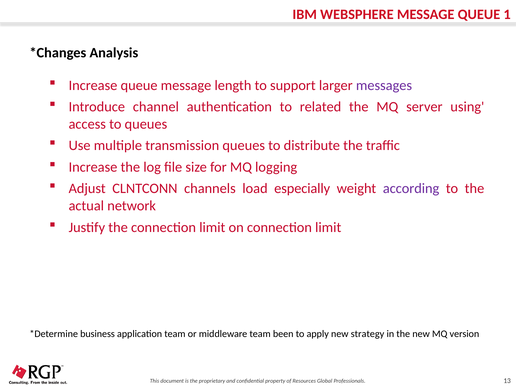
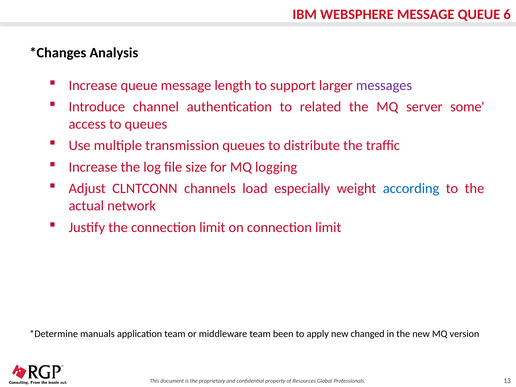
1: 1 -> 6
using: using -> some
according colour: purple -> blue
business: business -> manuals
strategy: strategy -> changed
